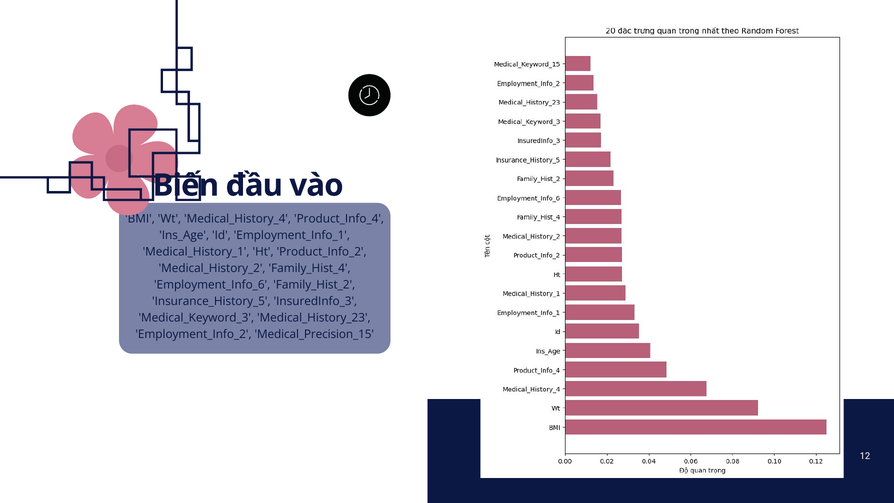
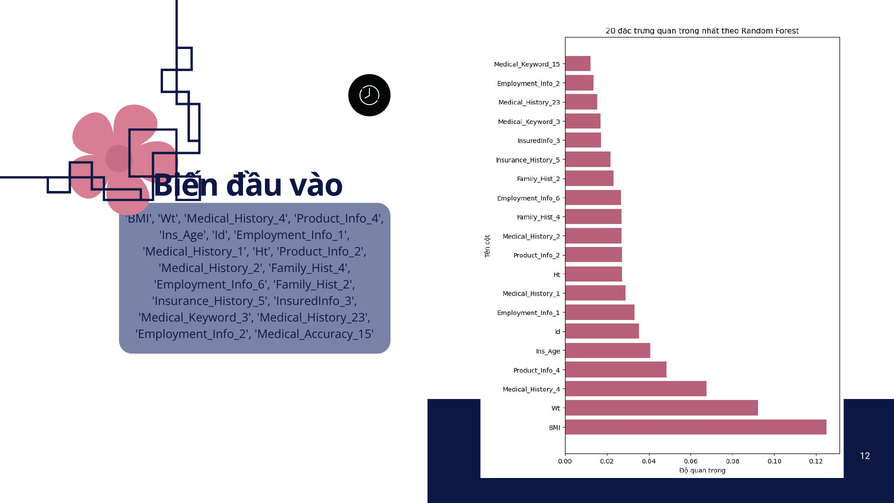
Medical_Precision_15: Medical_Precision_15 -> Medical_Accuracy_15
